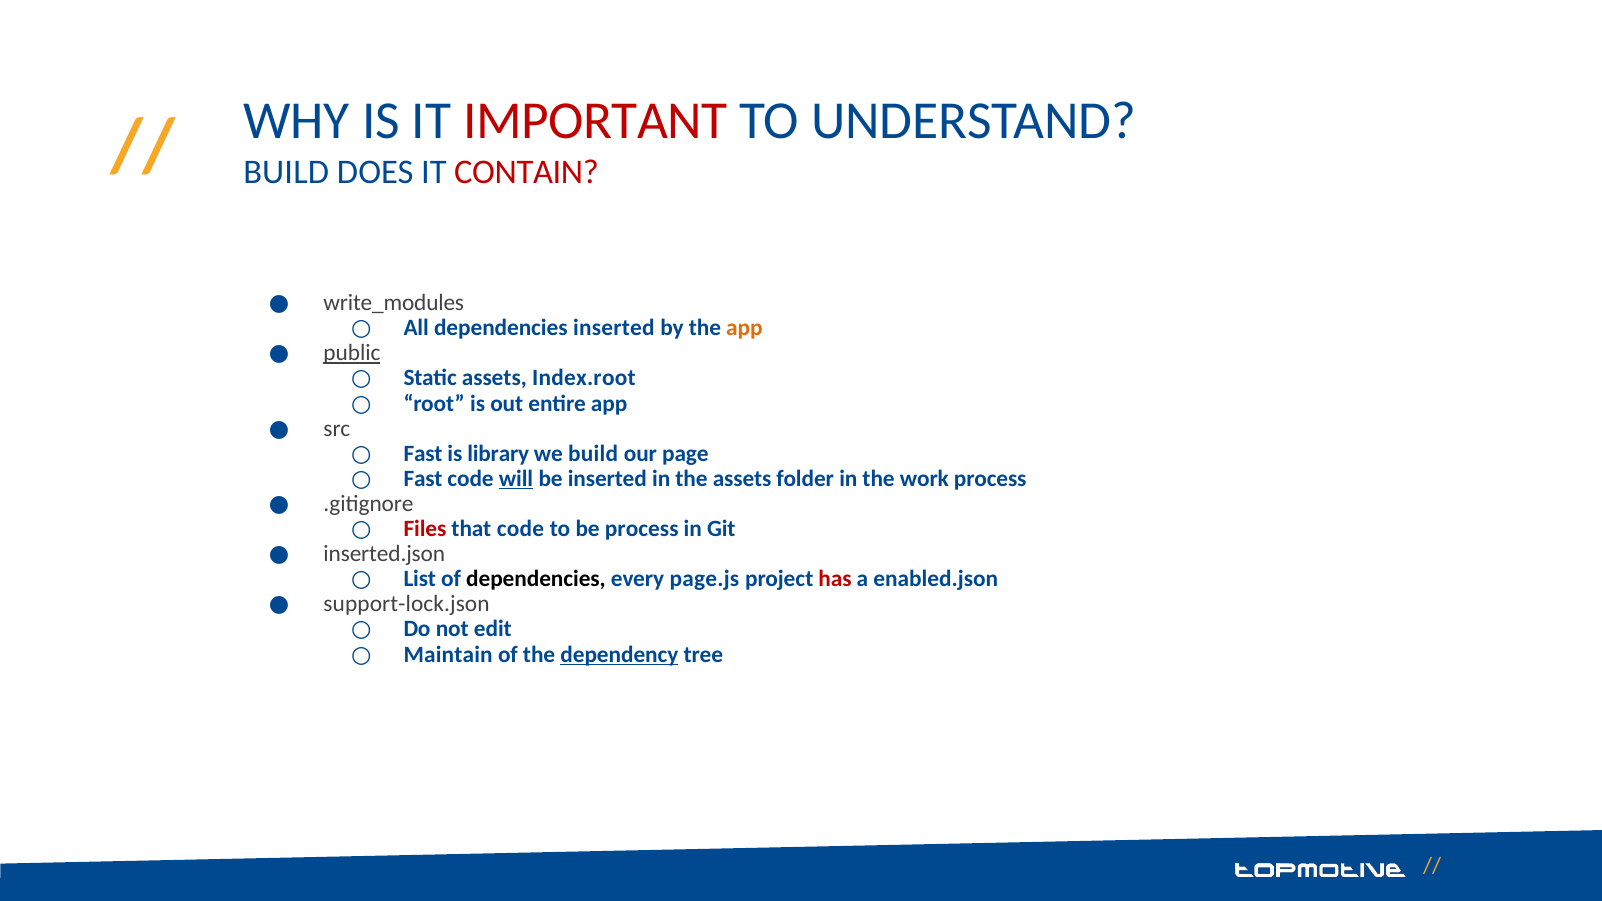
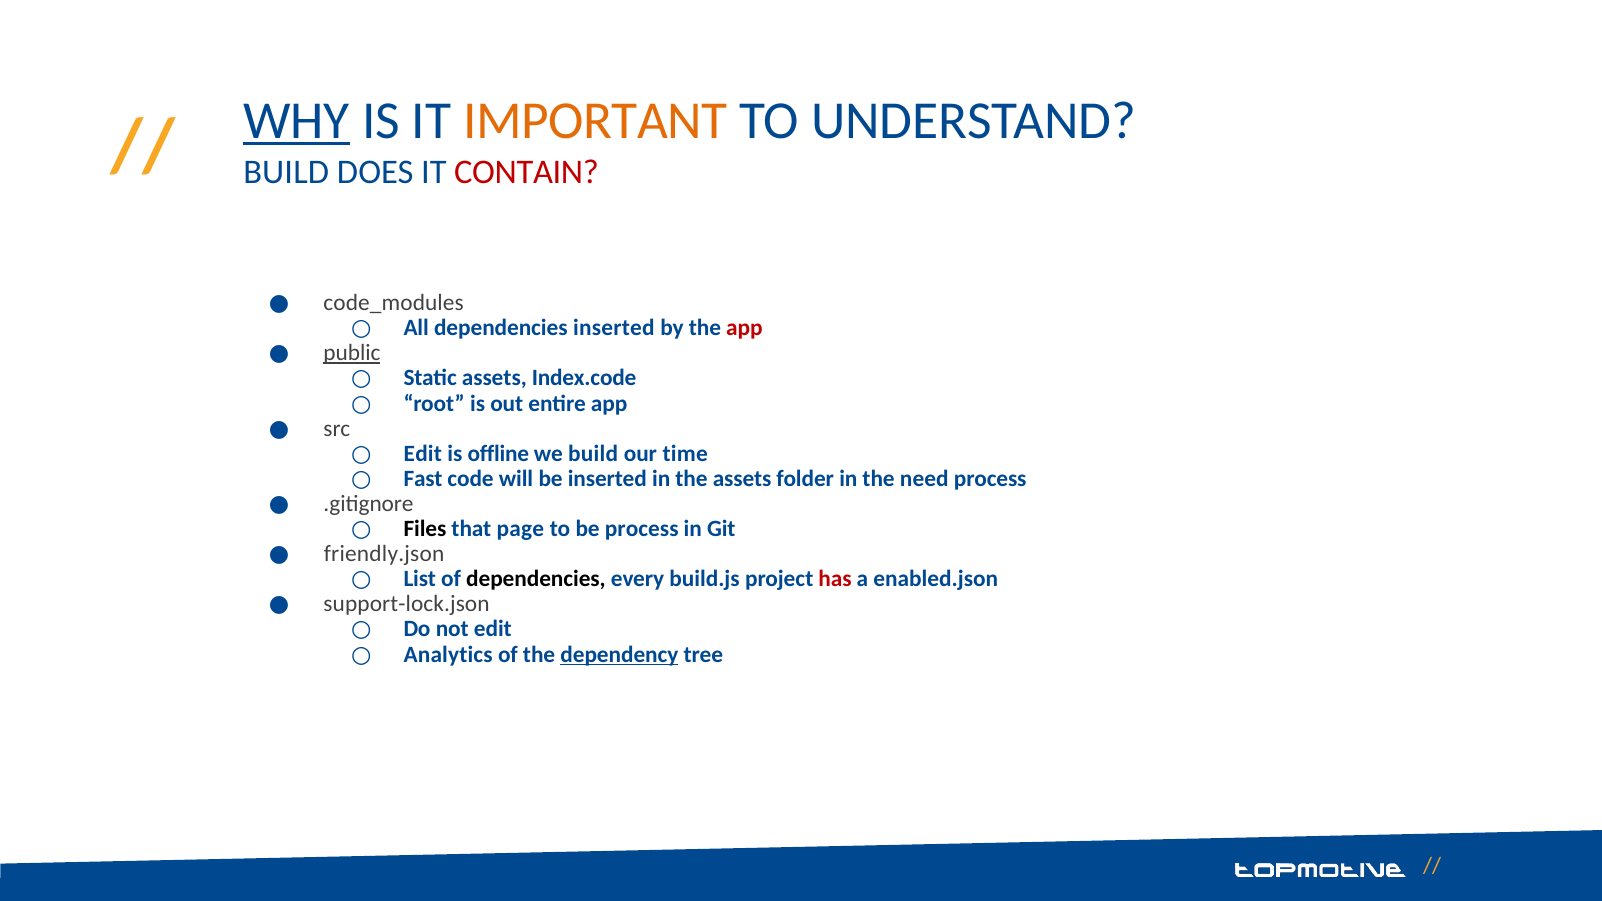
WHY underline: none -> present
IMPORTANT colour: red -> orange
write_modules: write_modules -> code_modules
app at (744, 328) colour: orange -> red
Index.root: Index.root -> Index.code
Fast at (423, 454): Fast -> Edit
library: library -> offline
page: page -> time
will underline: present -> none
work: work -> need
Files colour: red -> black
that code: code -> page
inserted.json: inserted.json -> friendly.json
page.js: page.js -> build.js
Maintain: Maintain -> Analytics
